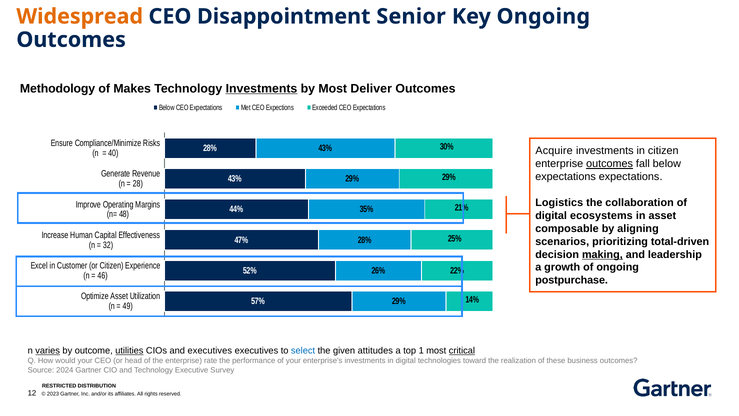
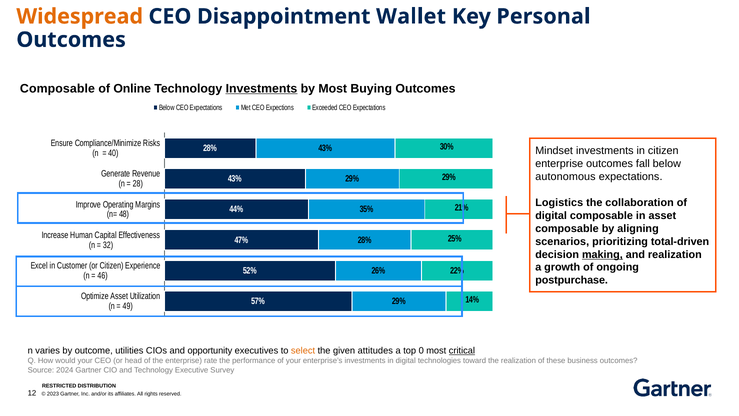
Senior: Senior -> Wallet
Key Ongoing: Ongoing -> Personal
Methodology at (58, 88): Methodology -> Composable
Makes: Makes -> Online
Deliver: Deliver -> Buying
Acquire: Acquire -> Mindset
outcomes at (610, 164) underline: present -> none
expectations at (566, 177): expectations -> autonomous
digital ecosystems: ecosystems -> composable
and leadership: leadership -> realization
varies underline: present -> none
utilities underline: present -> none
and executives: executives -> opportunity
select colour: blue -> orange
1: 1 -> 0
